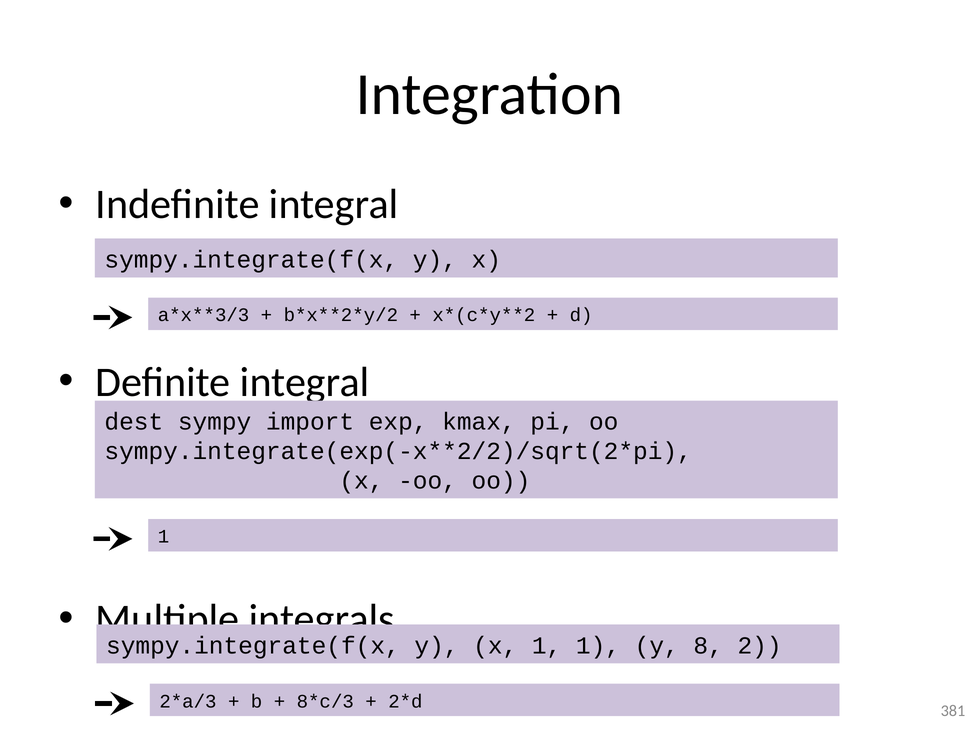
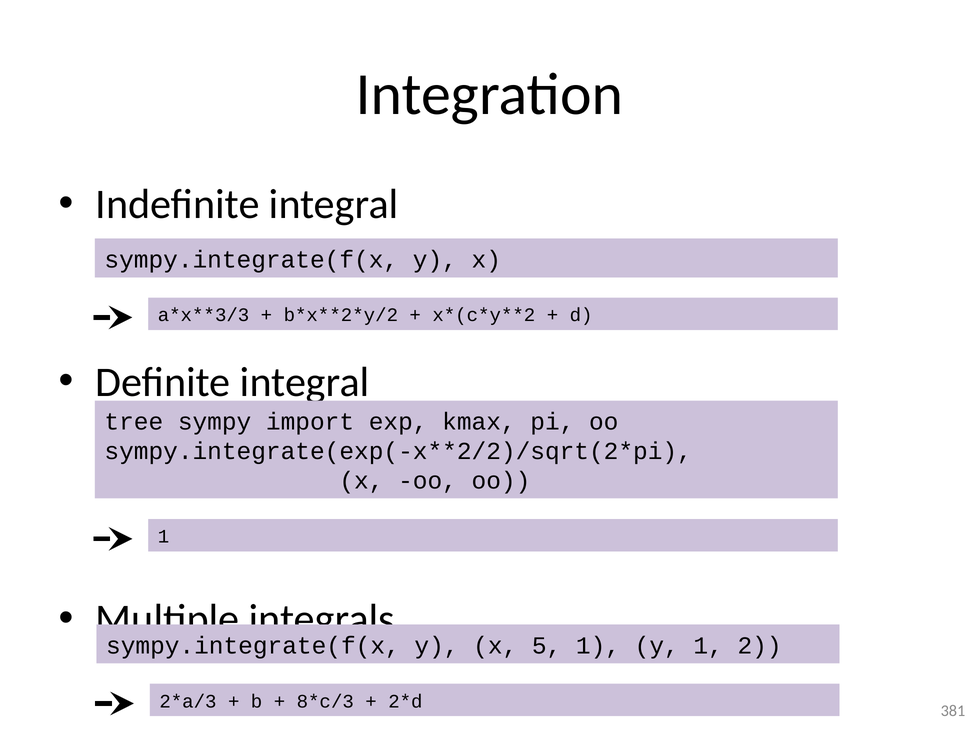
dest: dest -> tree
x 1: 1 -> 5
y 8: 8 -> 1
